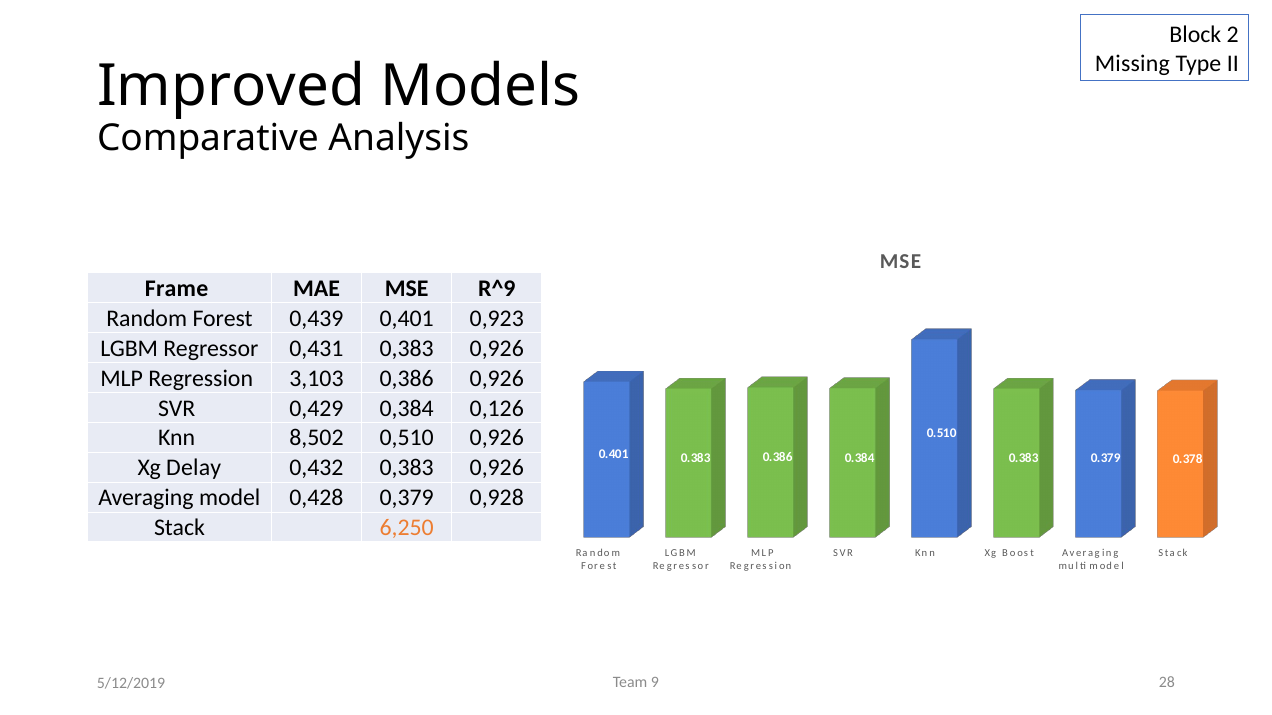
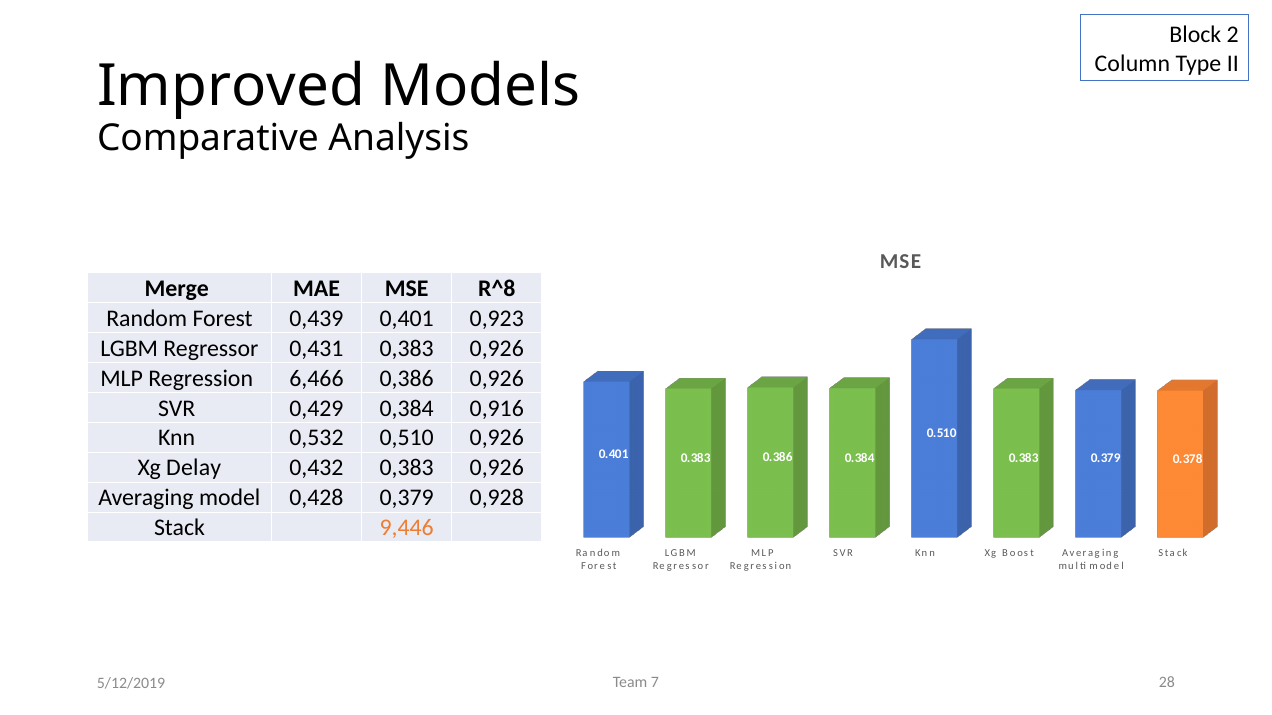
Missing: Missing -> Column
Frame: Frame -> Merge
R^9: R^9 -> R^8
3,103: 3,103 -> 6,466
0,126: 0,126 -> 0,916
8,502: 8,502 -> 0,532
6,250: 6,250 -> 9,446
9: 9 -> 7
